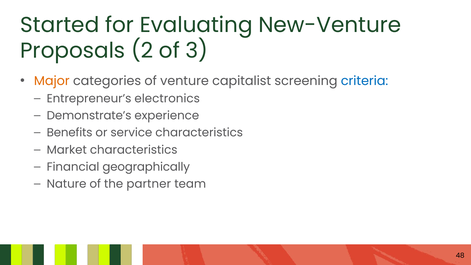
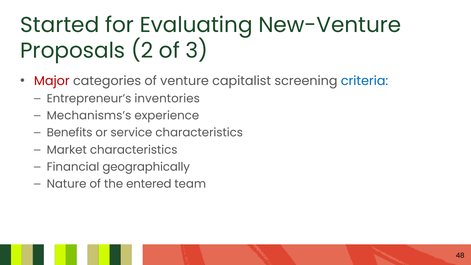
Major colour: orange -> red
electronics: electronics -> inventories
Demonstrate’s: Demonstrate’s -> Mechanisms’s
partner: partner -> entered
